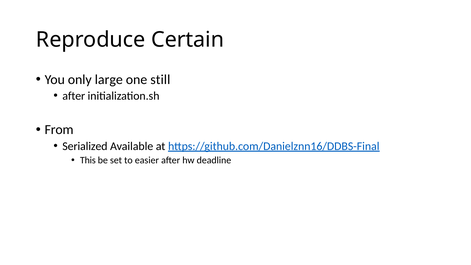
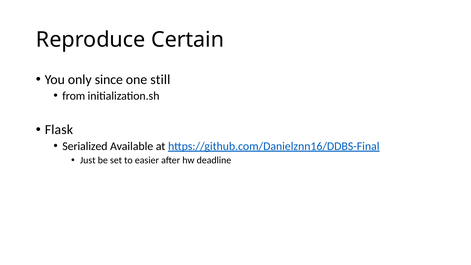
large: large -> since
after at (74, 96): after -> from
From: From -> Flask
This: This -> Just
